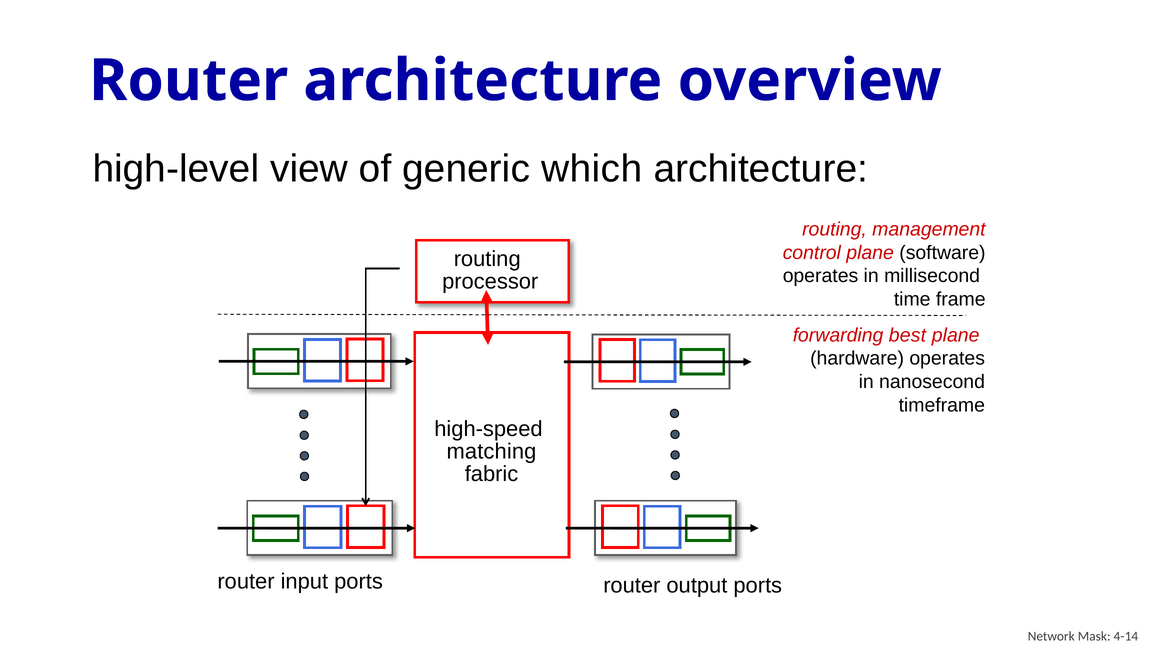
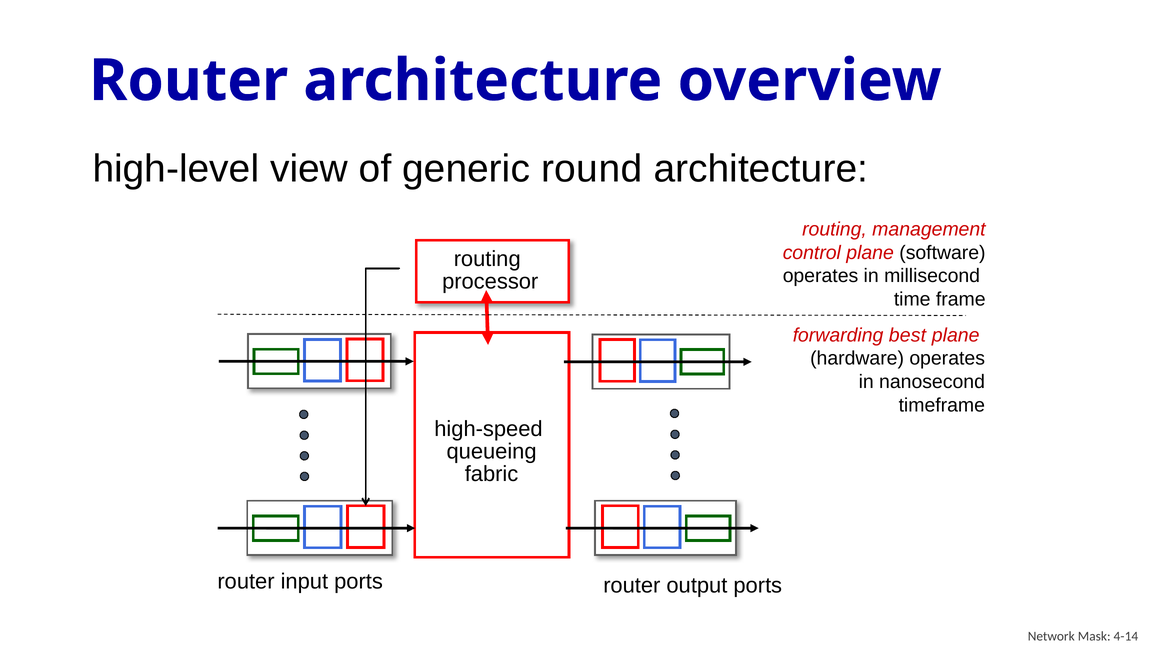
which: which -> round
matching: matching -> queueing
